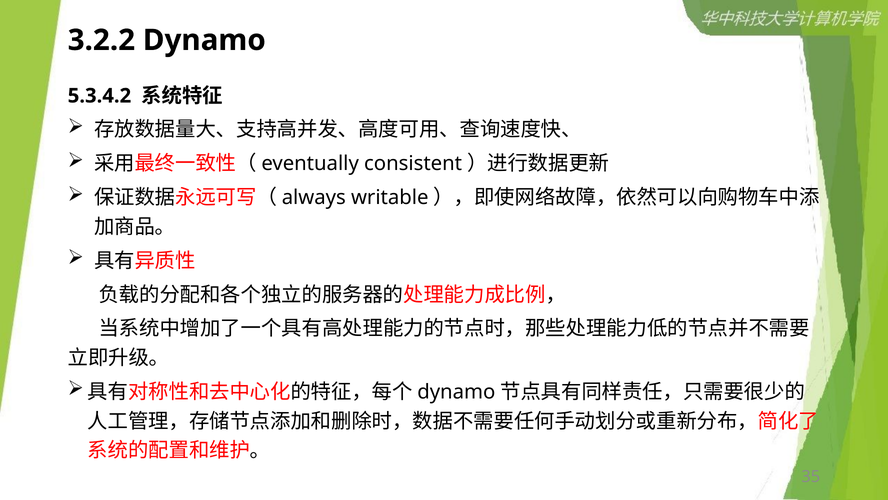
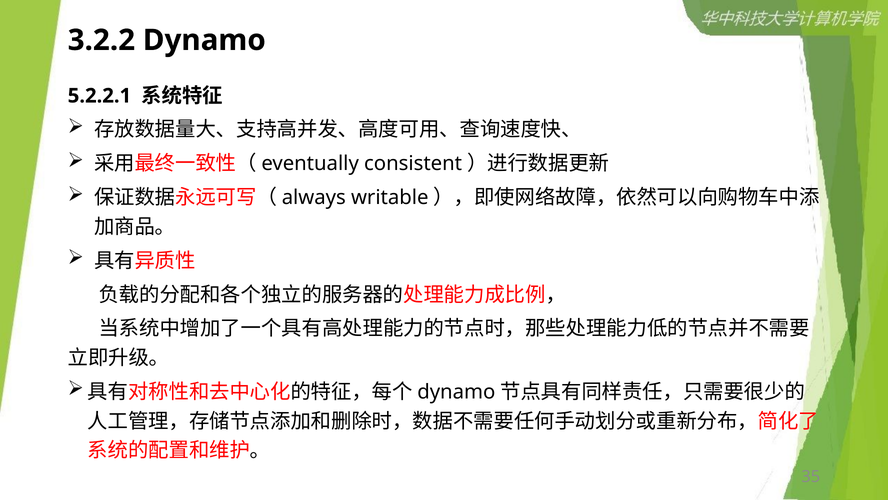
5.3.4.2: 5.3.4.2 -> 5.2.2.1
